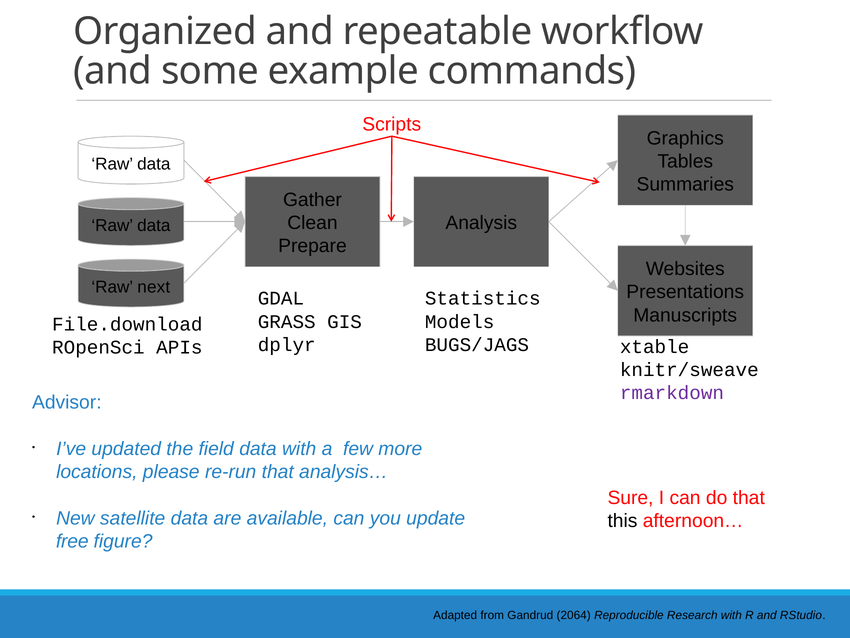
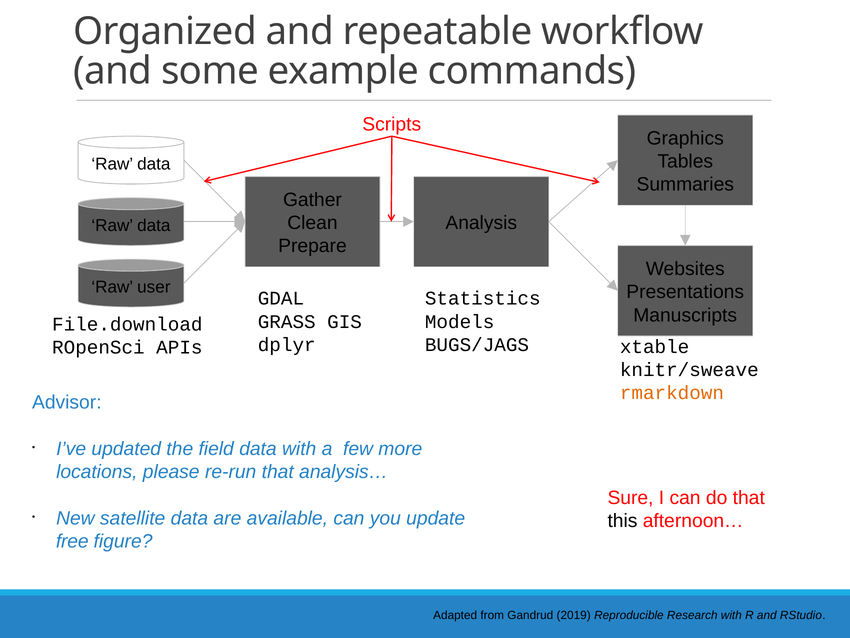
next: next -> user
rmarkdown colour: purple -> orange
2064: 2064 -> 2019
